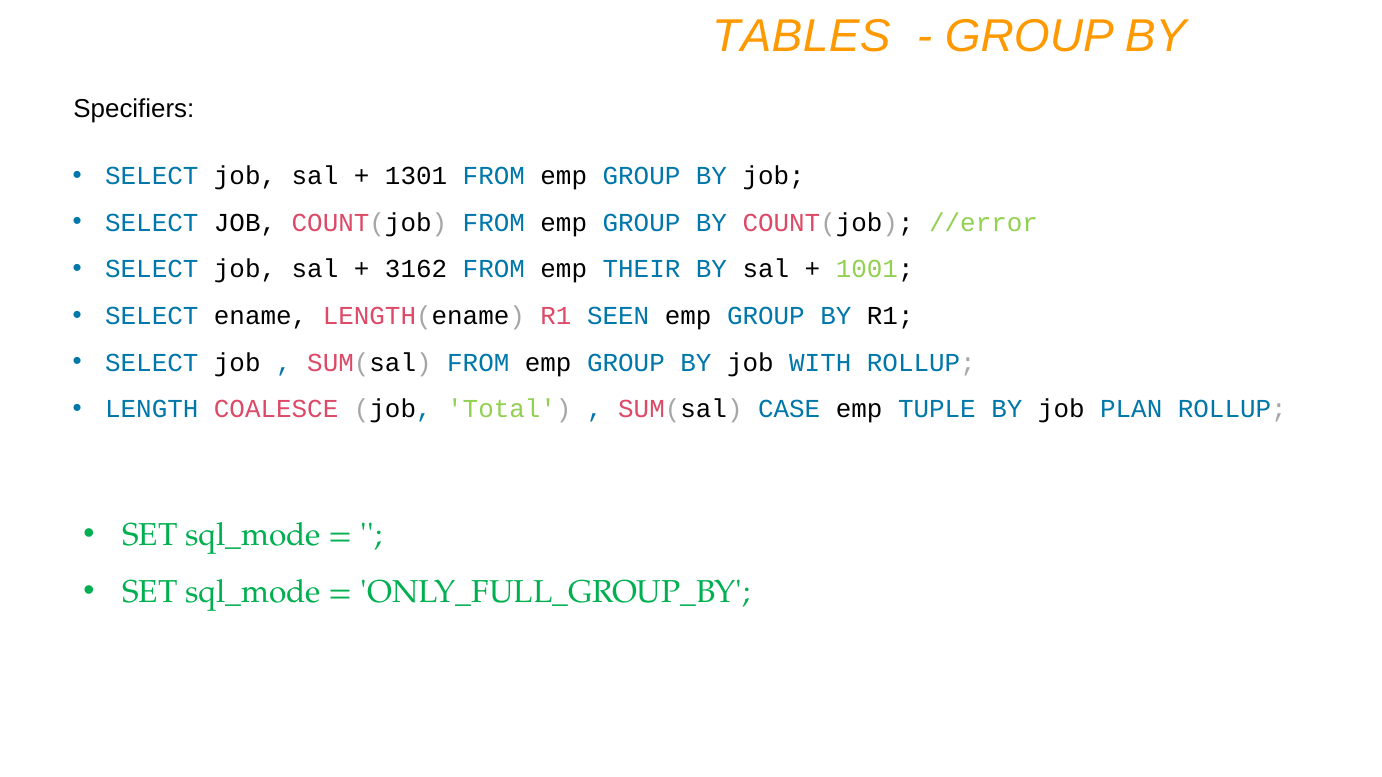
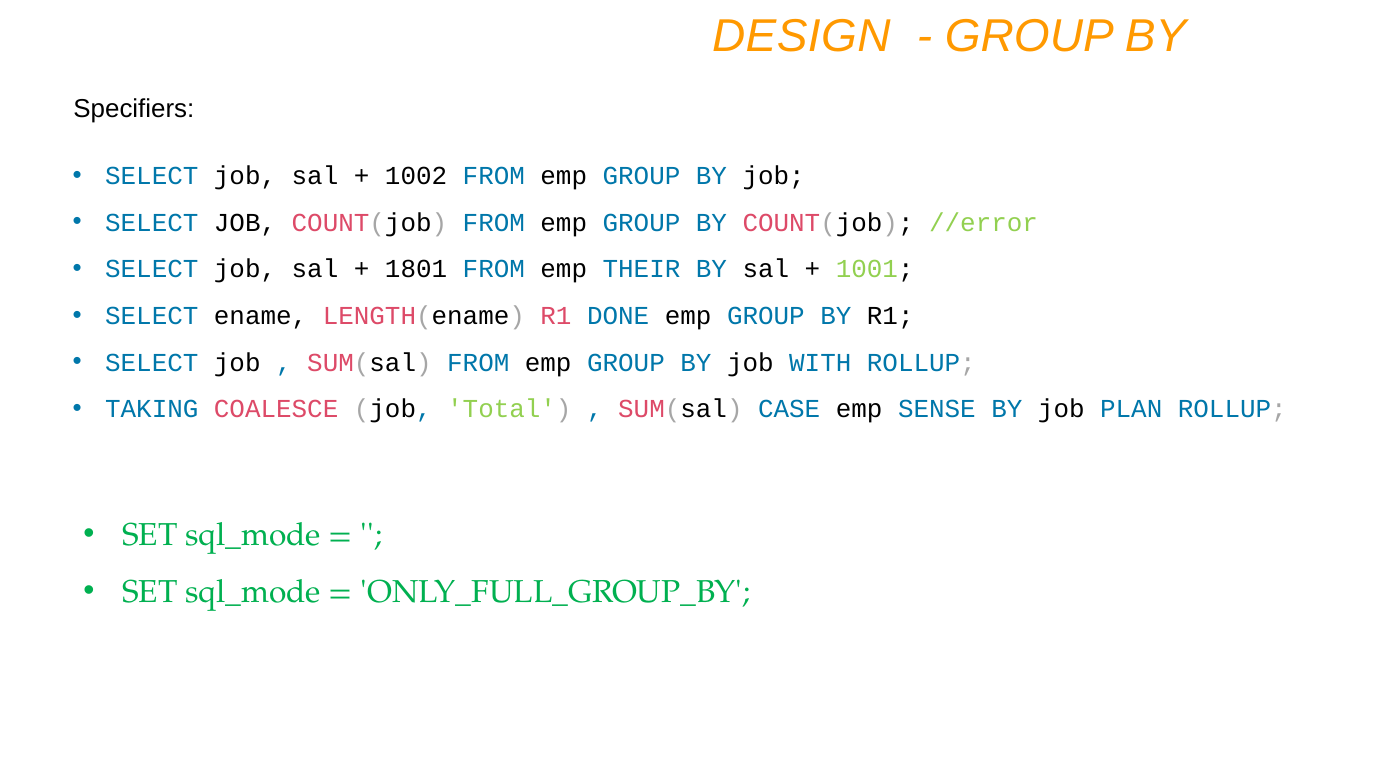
TABLES: TABLES -> DESIGN
1301: 1301 -> 1002
3162: 3162 -> 1801
SEEN: SEEN -> DONE
LENGTH: LENGTH -> TAKING
TUPLE: TUPLE -> SENSE
